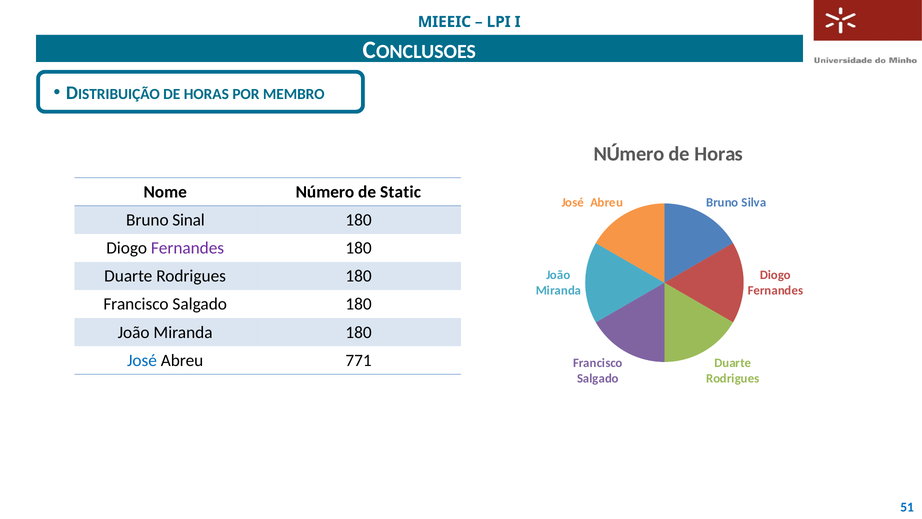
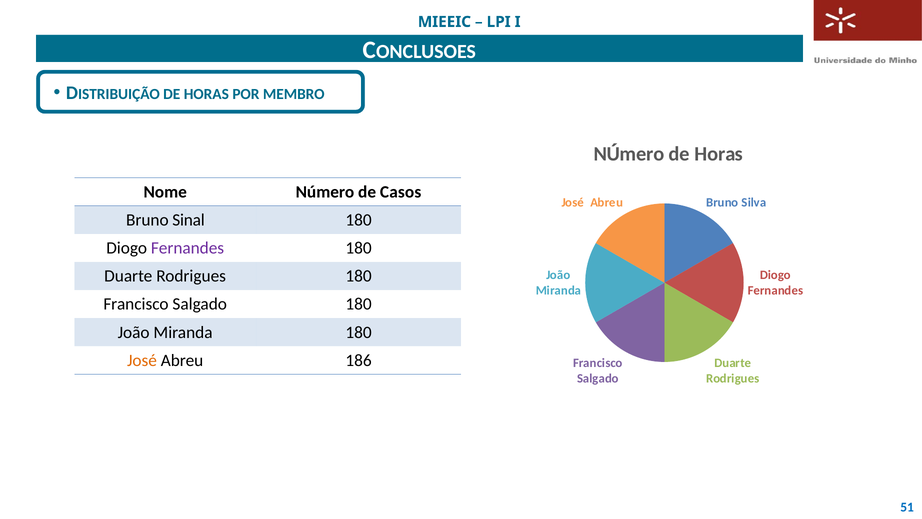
Static: Static -> Casos
José at (142, 360) colour: blue -> orange
771: 771 -> 186
